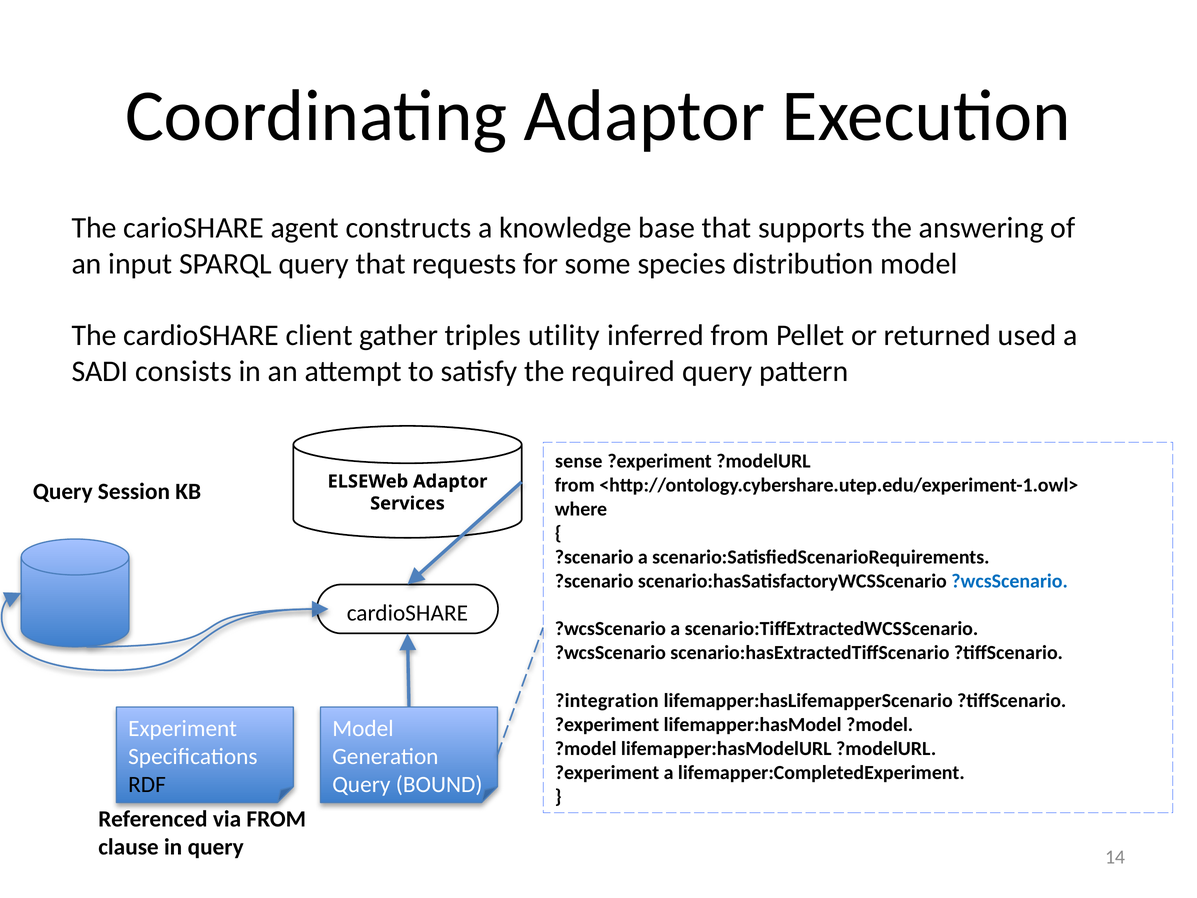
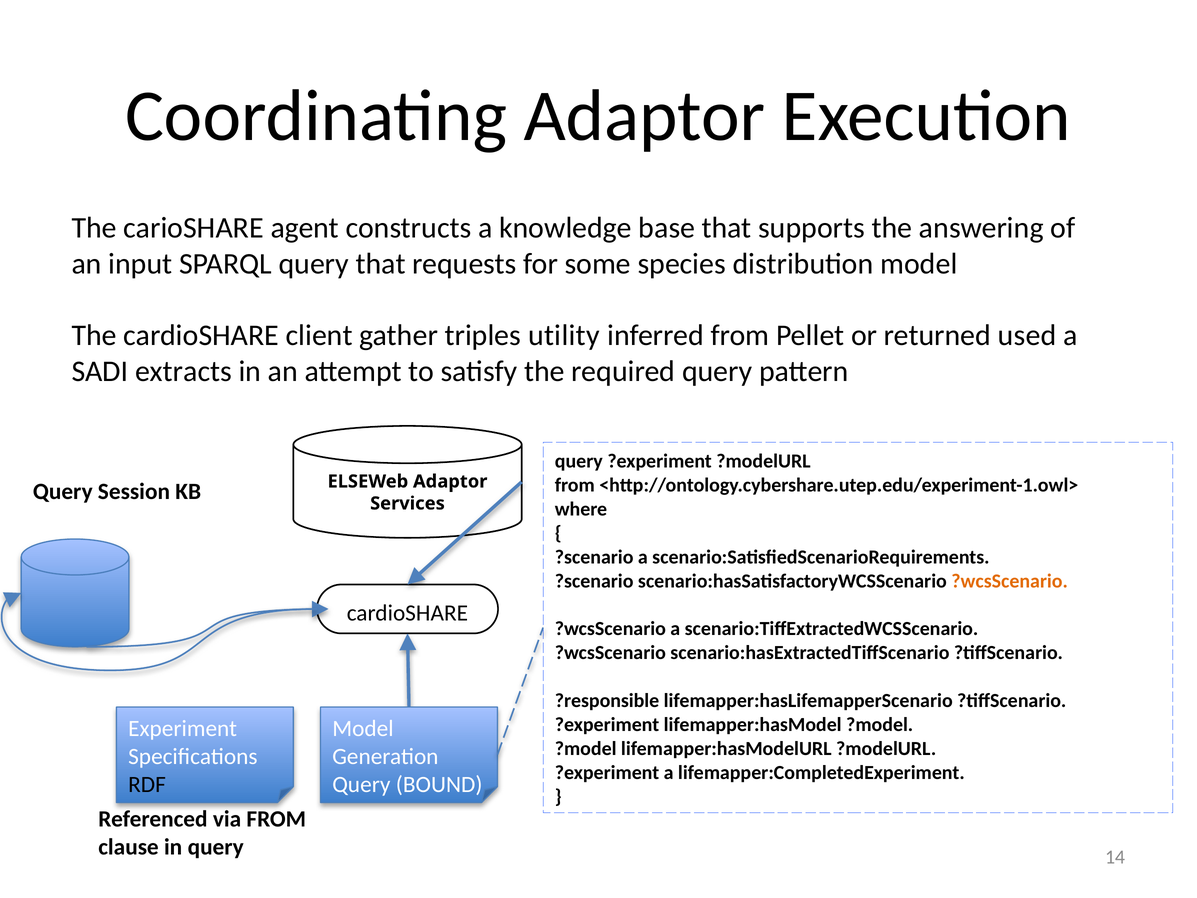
consists: consists -> extracts
sense at (579, 461): sense -> query
?wcsScenario at (1010, 581) colour: blue -> orange
?integration: ?integration -> ?responsible
